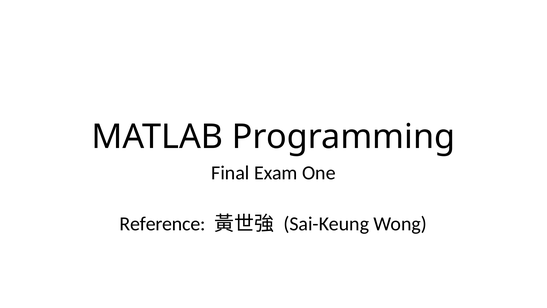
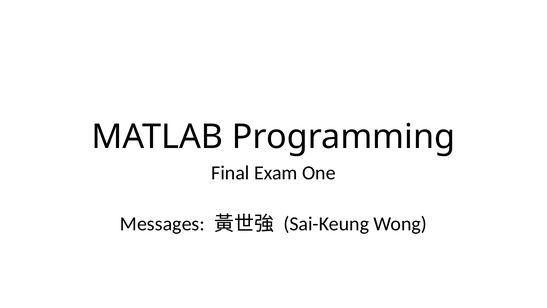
Reference: Reference -> Messages
